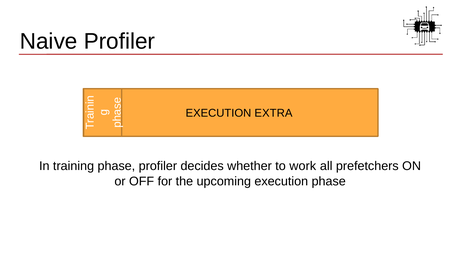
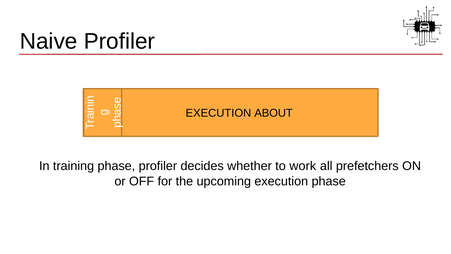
EXTRA: EXTRA -> ABOUT
